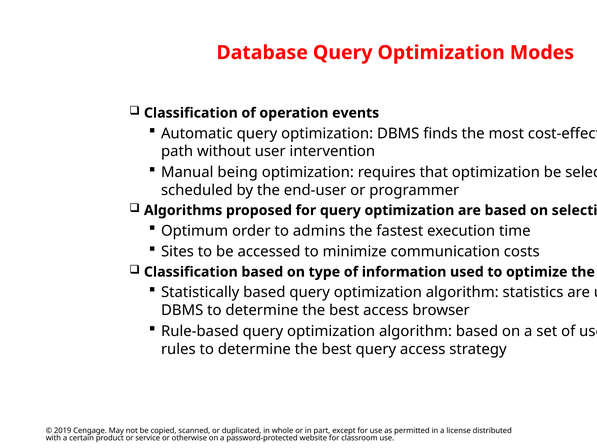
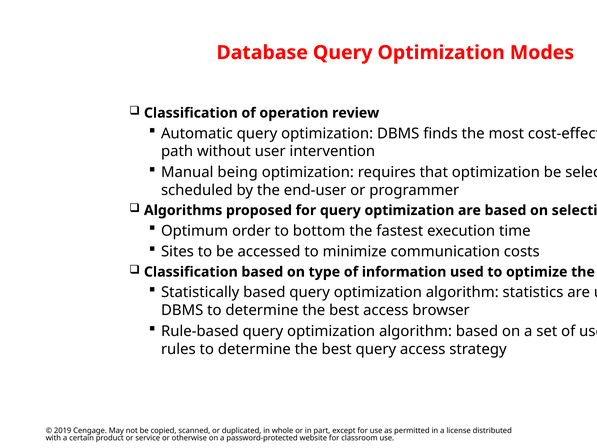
events: events -> review
admins: admins -> bottom
